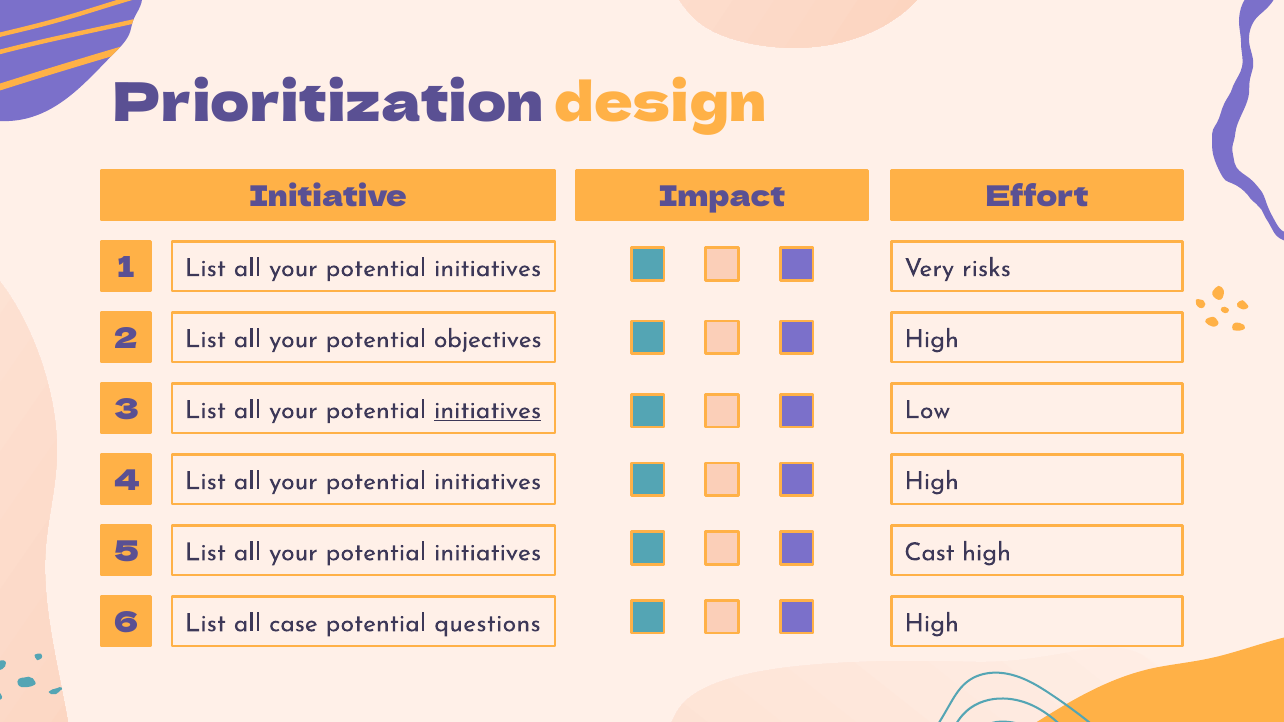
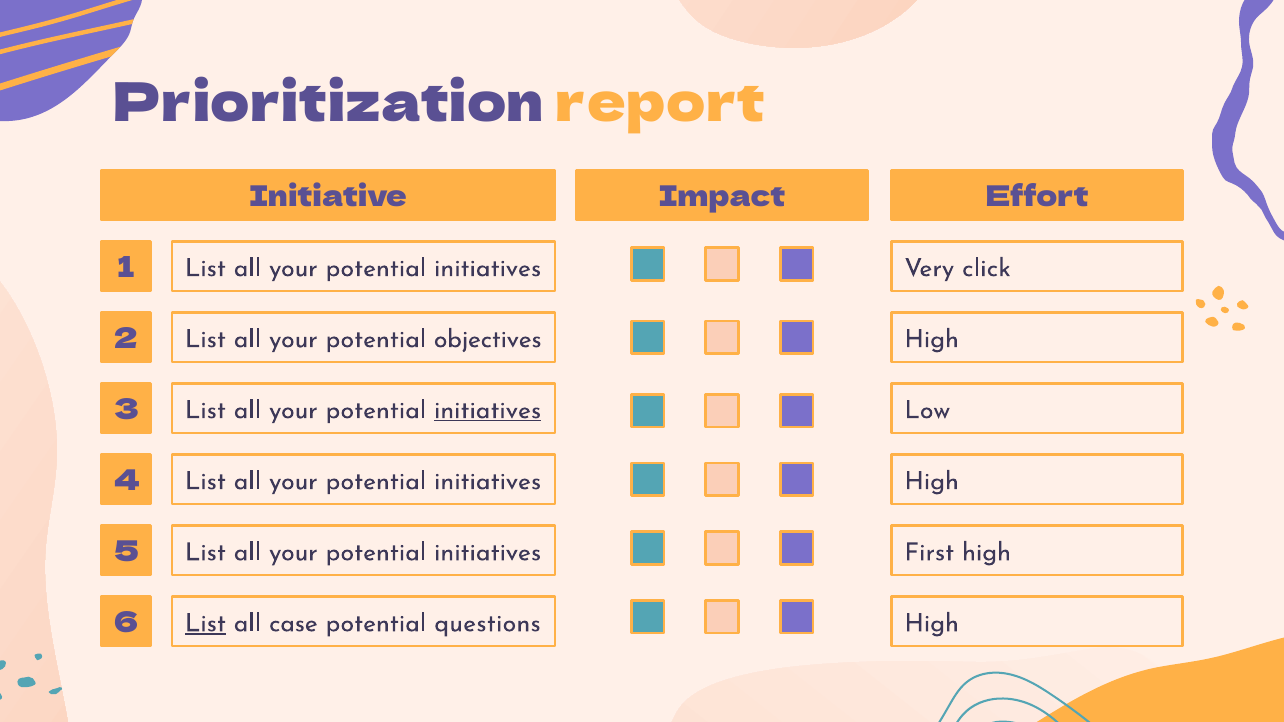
design: design -> report
risks: risks -> click
Cast: Cast -> First
List at (205, 623) underline: none -> present
